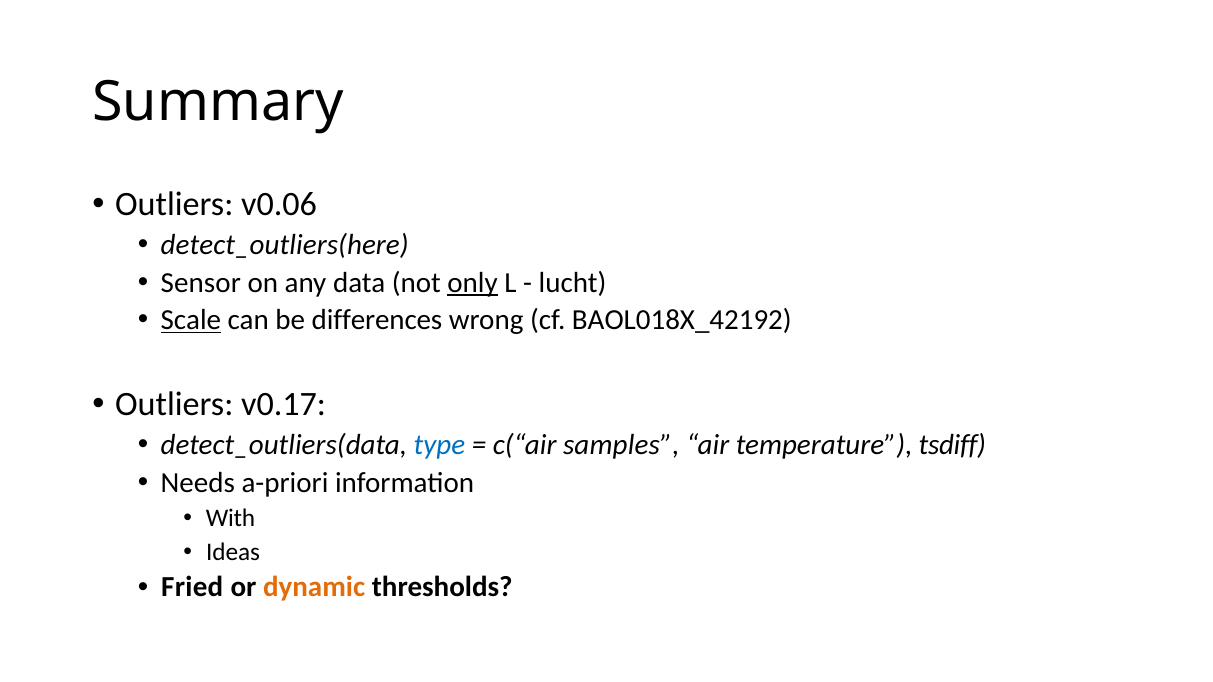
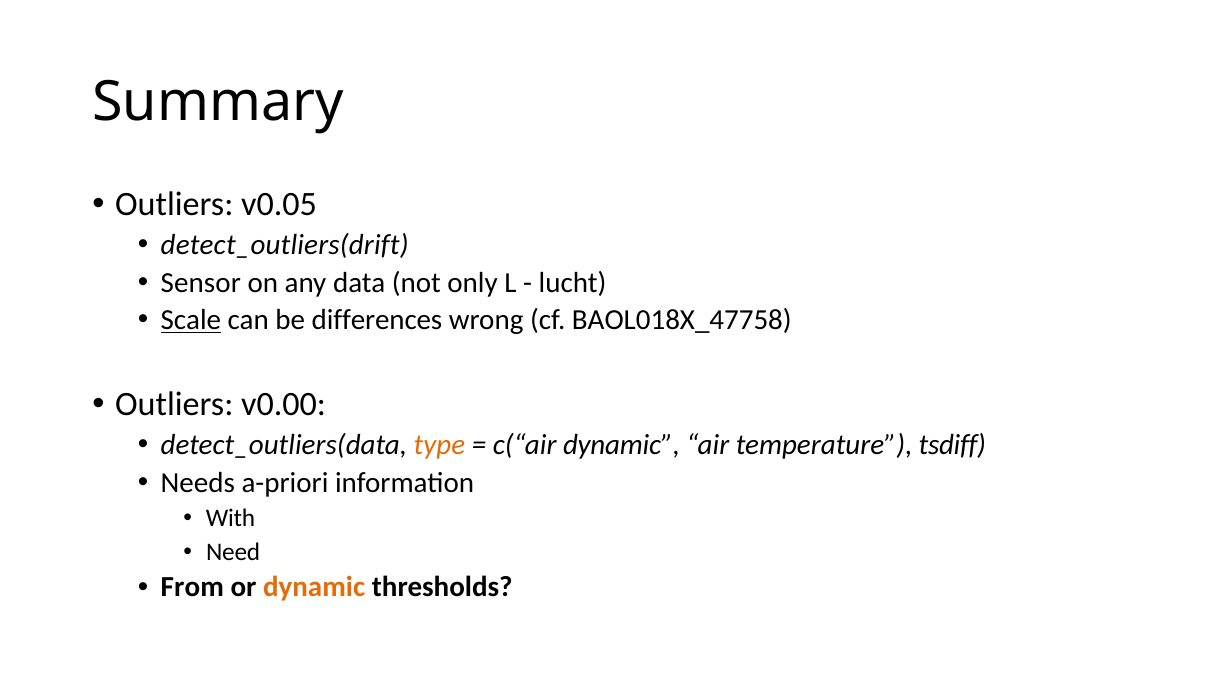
v0.06: v0.06 -> v0.05
detect_outliers(here: detect_outliers(here -> detect_outliers(drift
only underline: present -> none
BAOL018X_42192: BAOL018X_42192 -> BAOL018X_47758
v0.17: v0.17 -> v0.00
type colour: blue -> orange
c(“air samples: samples -> dynamic
Ideas: Ideas -> Need
Fried: Fried -> From
